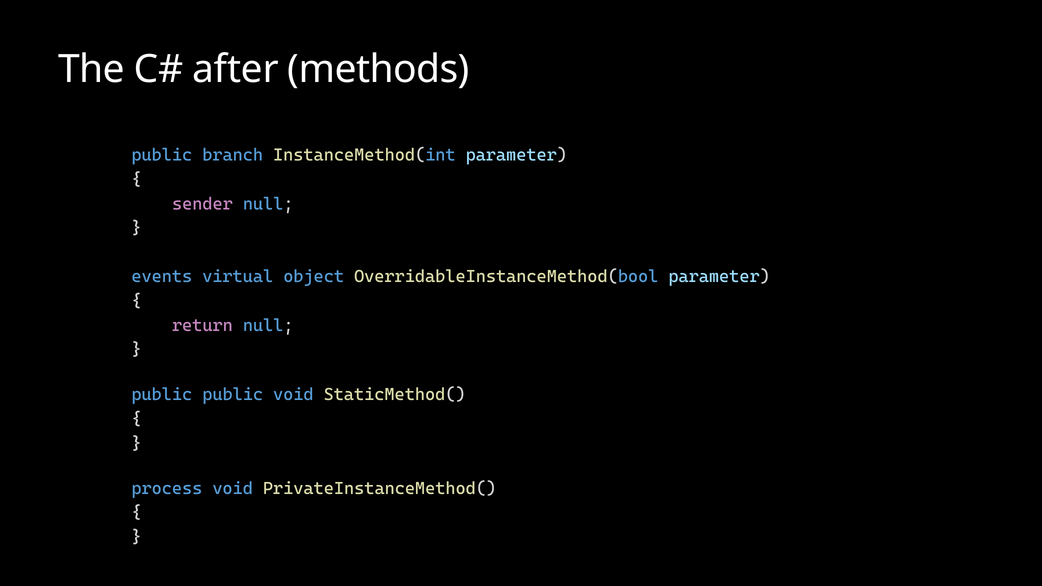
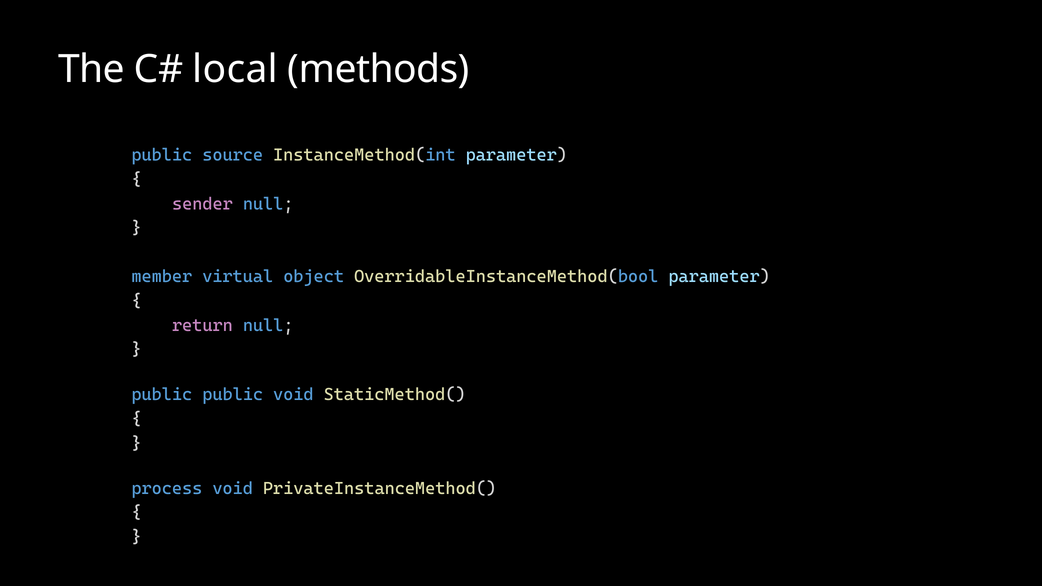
after: after -> local
branch: branch -> source
events: events -> member
